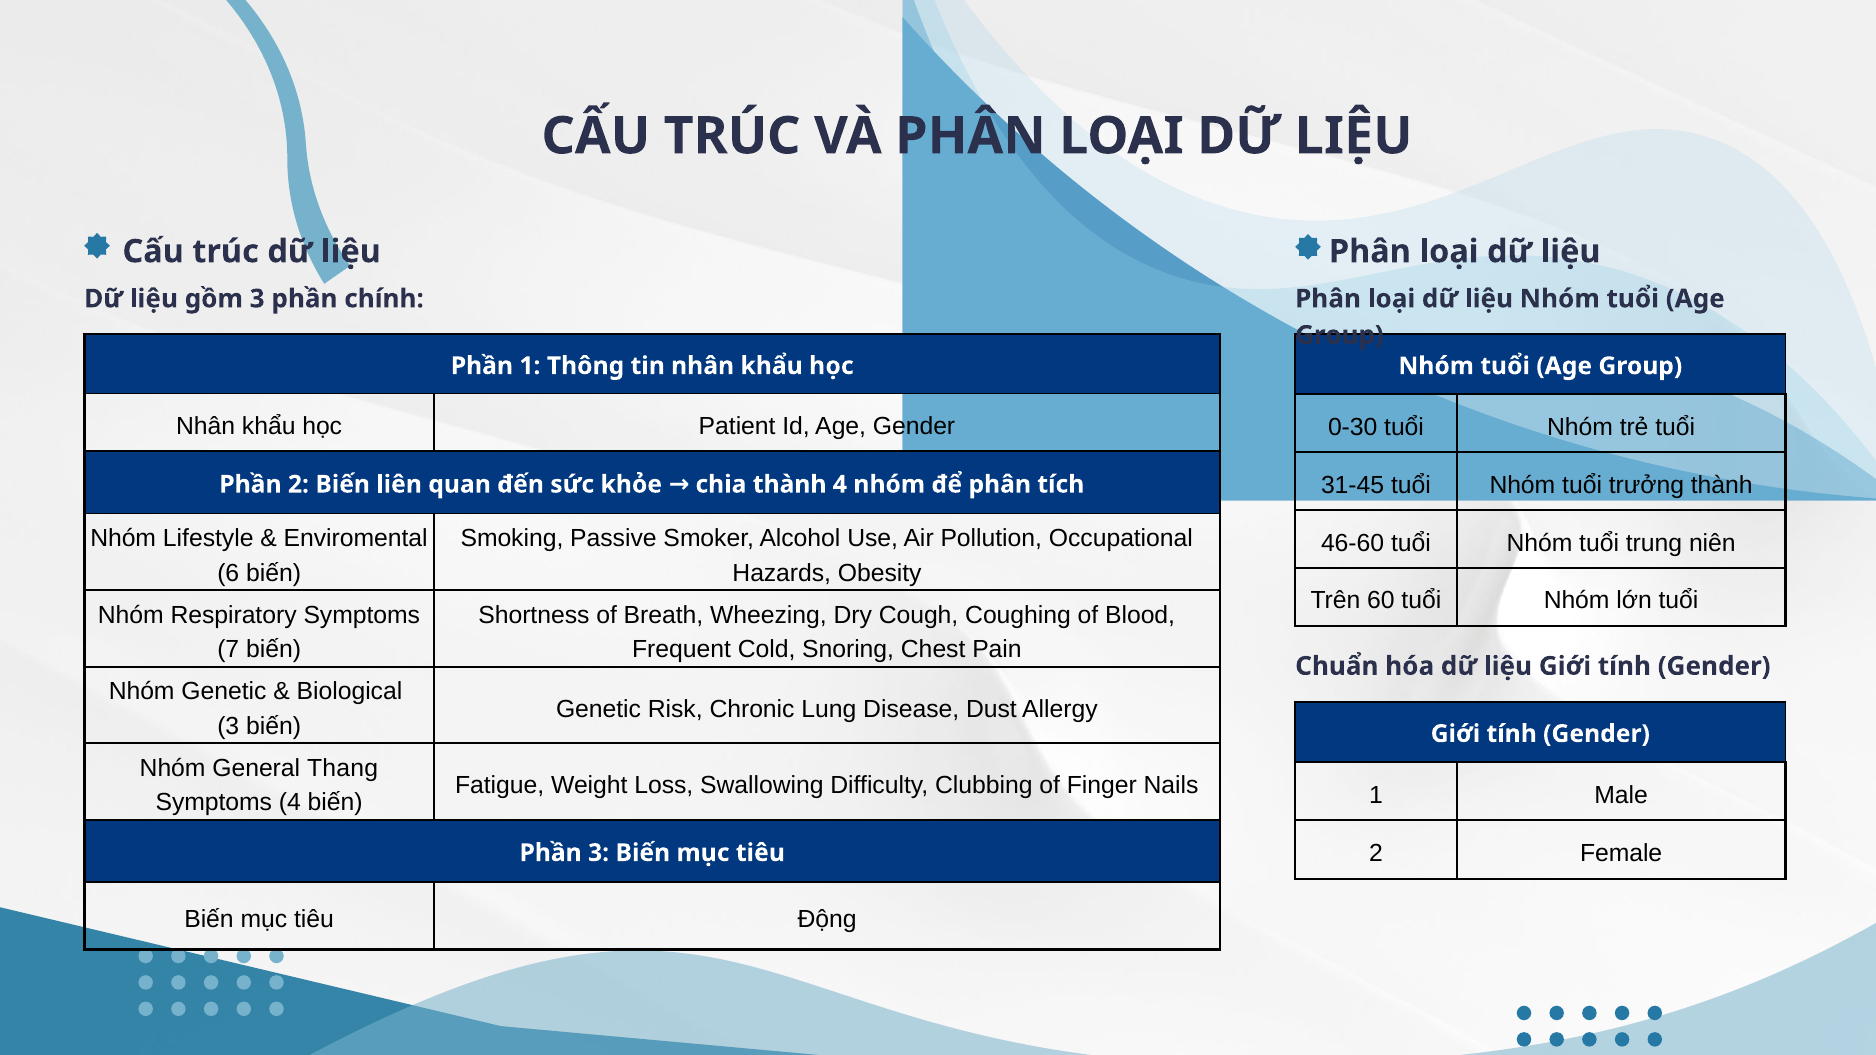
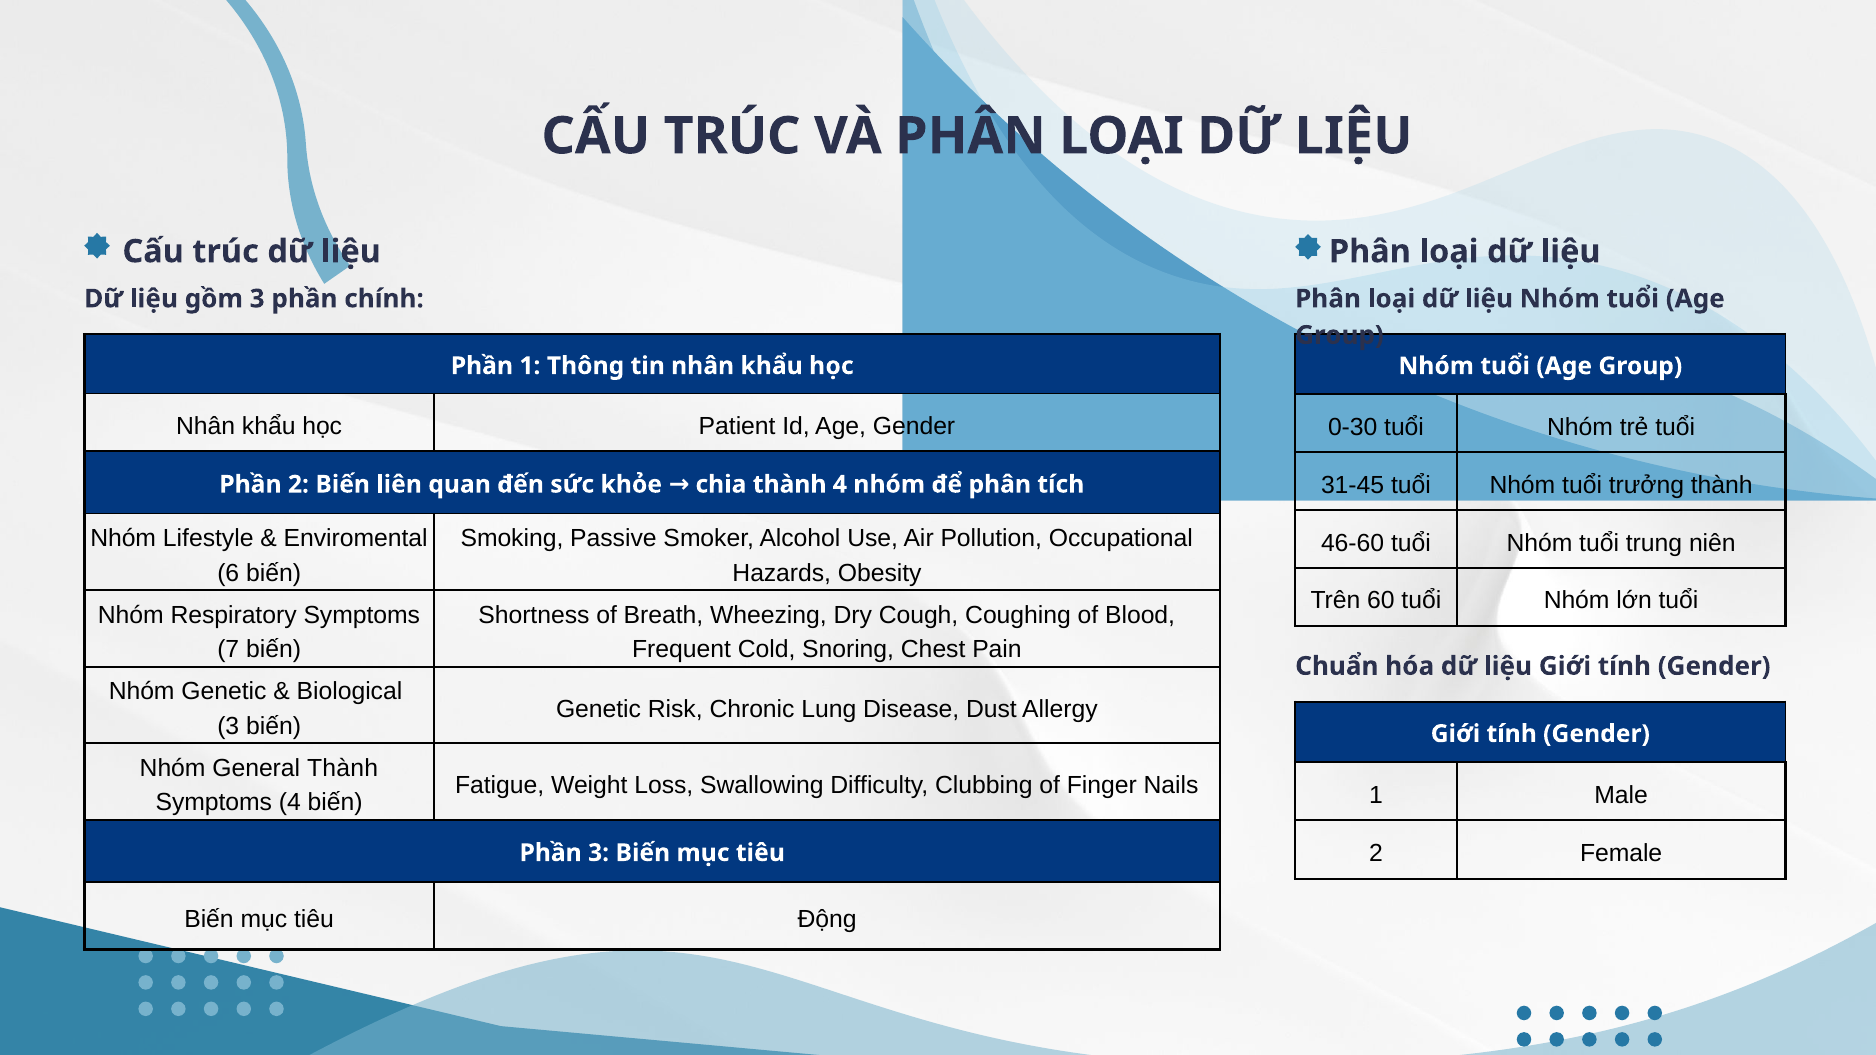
General Thang: Thang -> Thành
